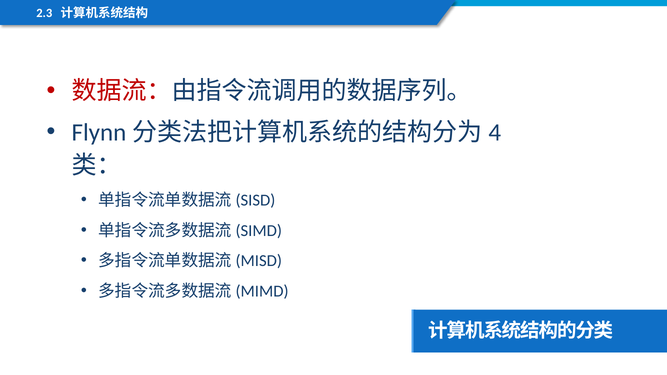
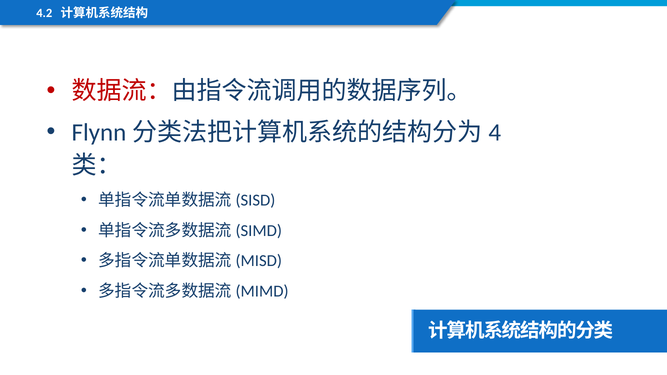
2.3: 2.3 -> 4.2
